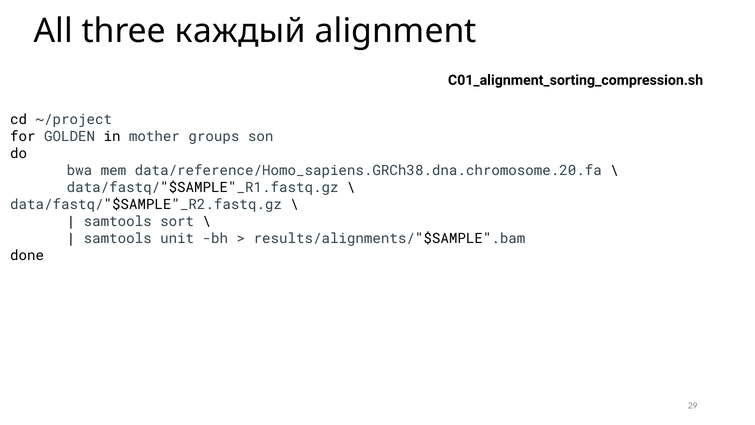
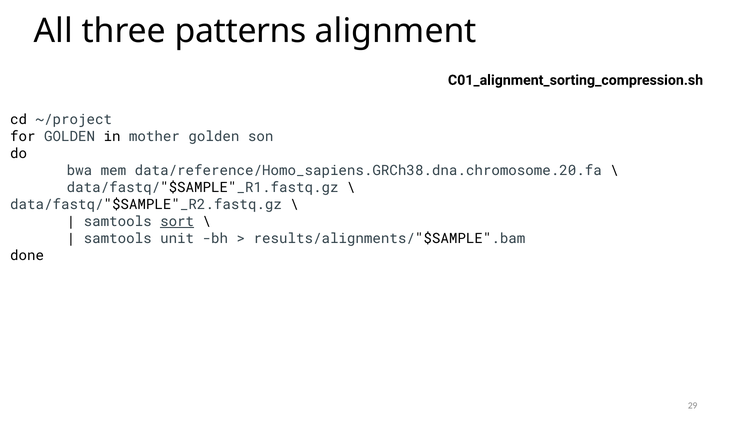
каждый: каждый -> patterns
mother groups: groups -> golden
sort underline: none -> present
